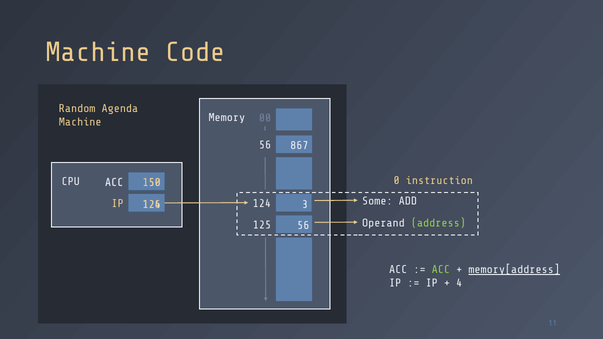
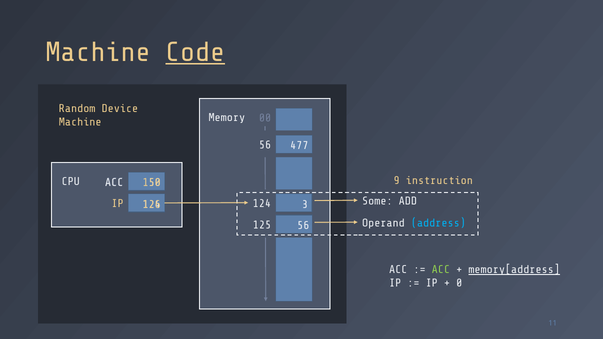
Code underline: none -> present
Agenda: Agenda -> Device
867: 867 -> 477
0: 0 -> 9
address colour: light green -> light blue
4: 4 -> 0
